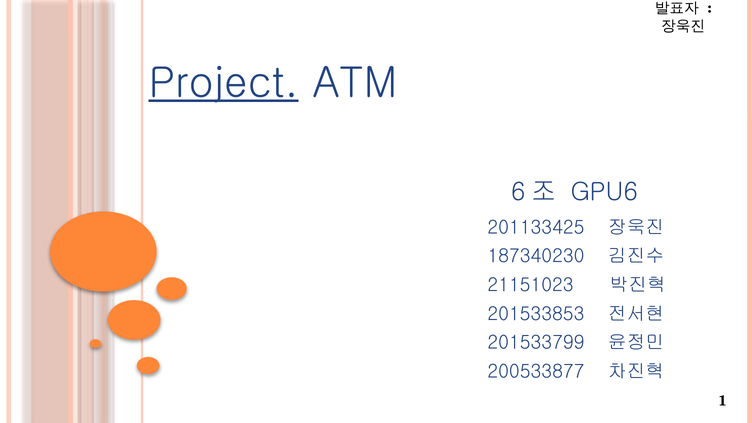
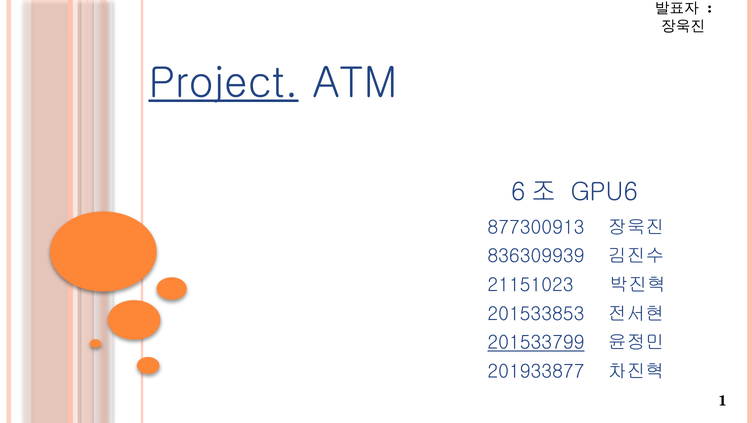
201133425: 201133425 -> 877300913
187340230: 187340230 -> 836309939
201533799 underline: none -> present
200533877: 200533877 -> 201933877
